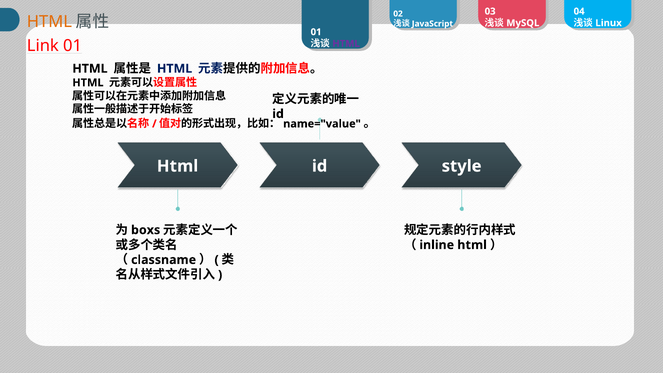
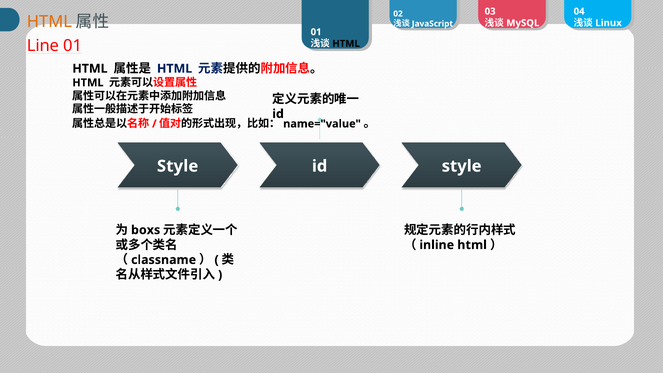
HTML at (346, 44) colour: purple -> black
Link: Link -> Line
Html at (178, 166): Html -> Style
